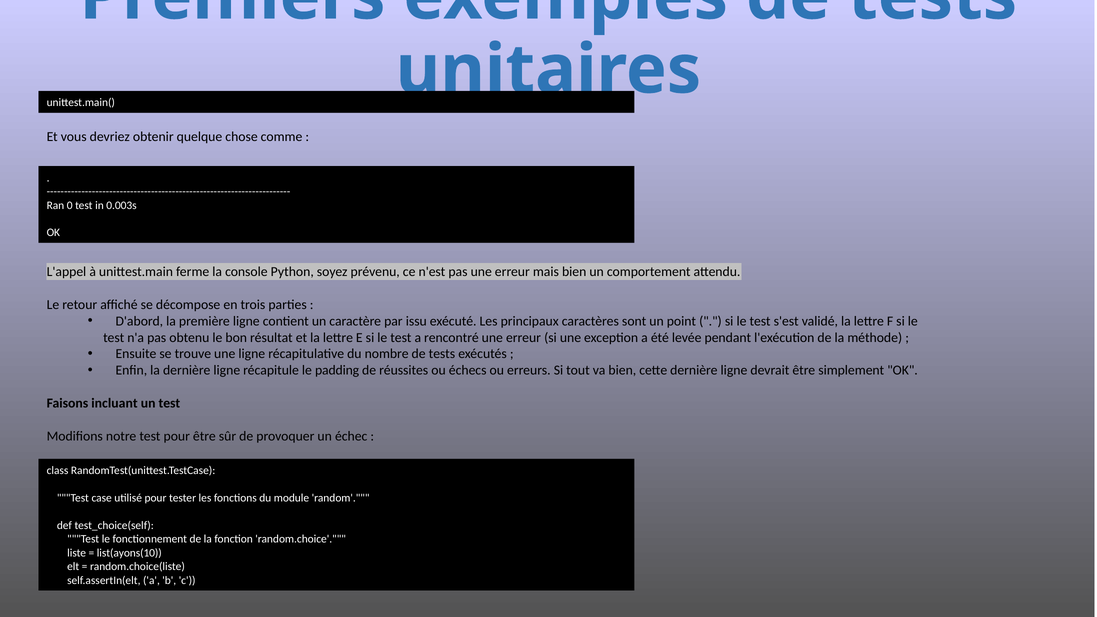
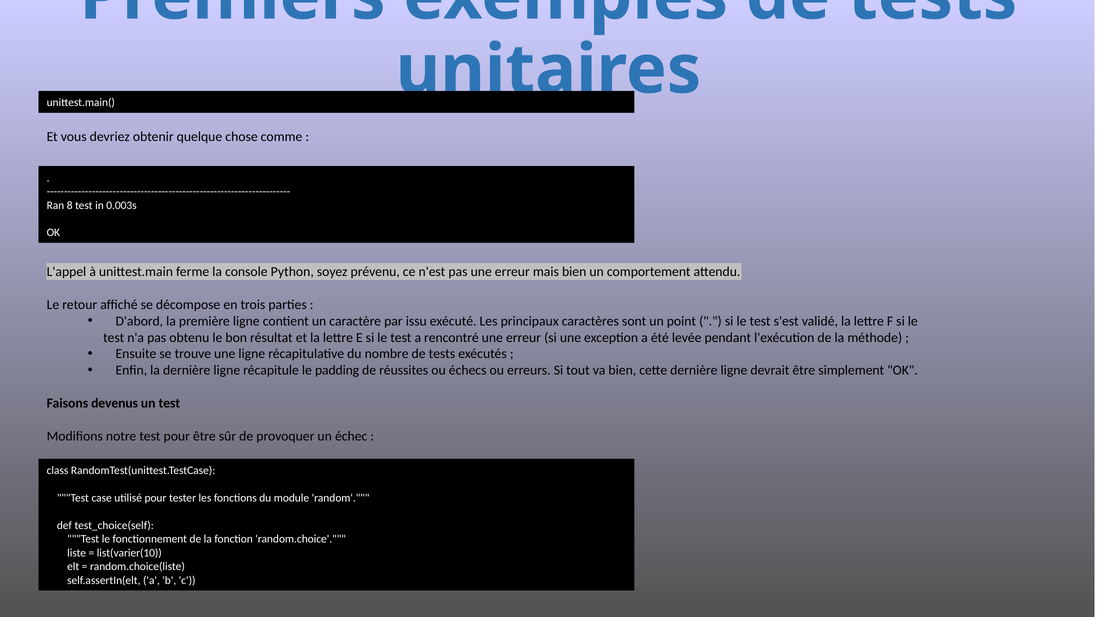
0: 0 -> 8
incluant: incluant -> devenus
list(ayons(10: list(ayons(10 -> list(varier(10
